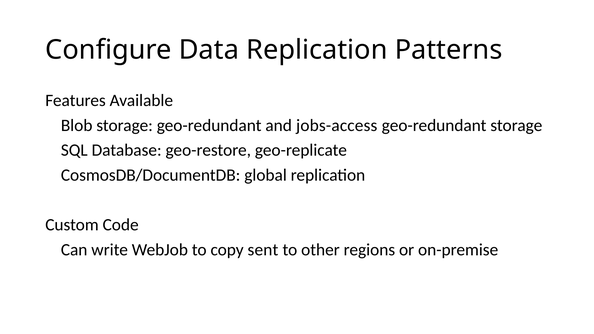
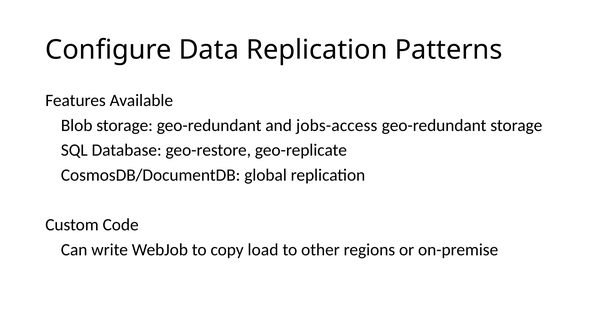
sent: sent -> load
